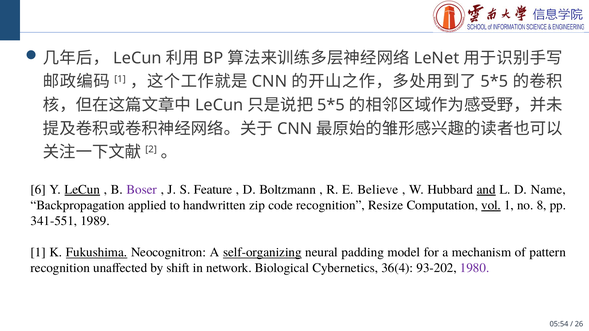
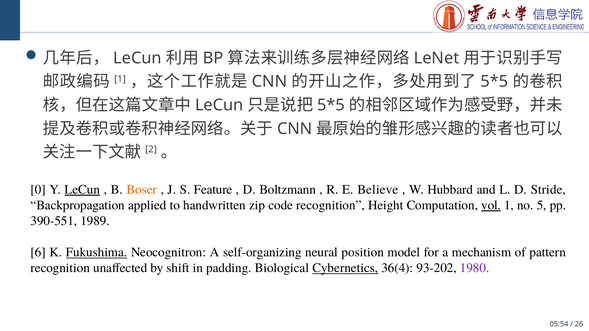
6: 6 -> 0
Boser colour: purple -> orange
and underline: present -> none
Name: Name -> Stride
Resize: Resize -> Height
8: 8 -> 5
341-551: 341-551 -> 390-551
1 at (38, 253): 1 -> 6
self-organizing underline: present -> none
padding: padding -> position
network: network -> padding
Cybernetics underline: none -> present
